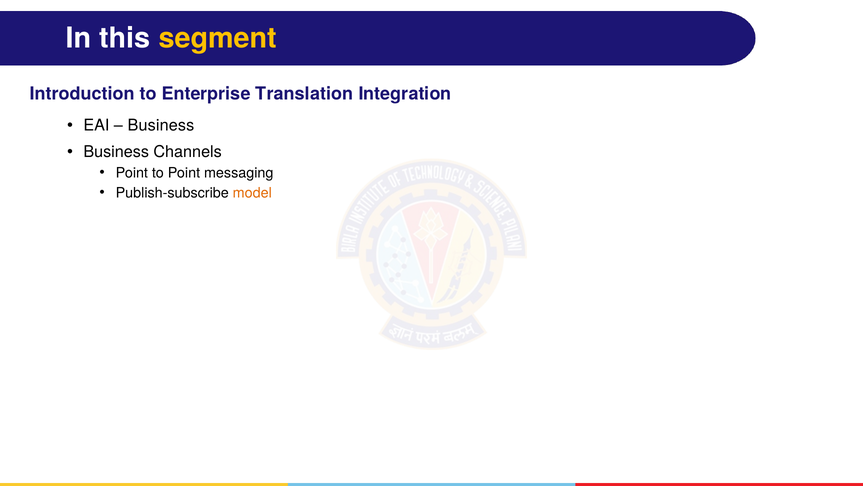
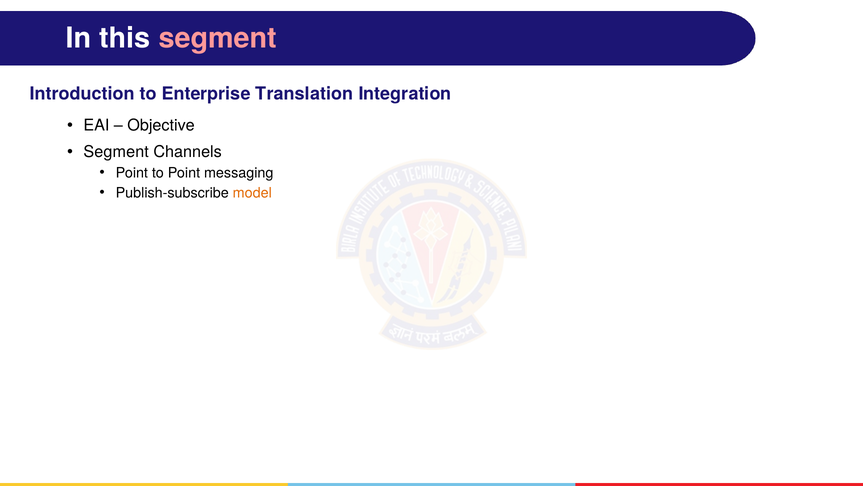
segment at (218, 38) colour: yellow -> pink
Business at (161, 125): Business -> Objective
Business at (116, 152): Business -> Segment
